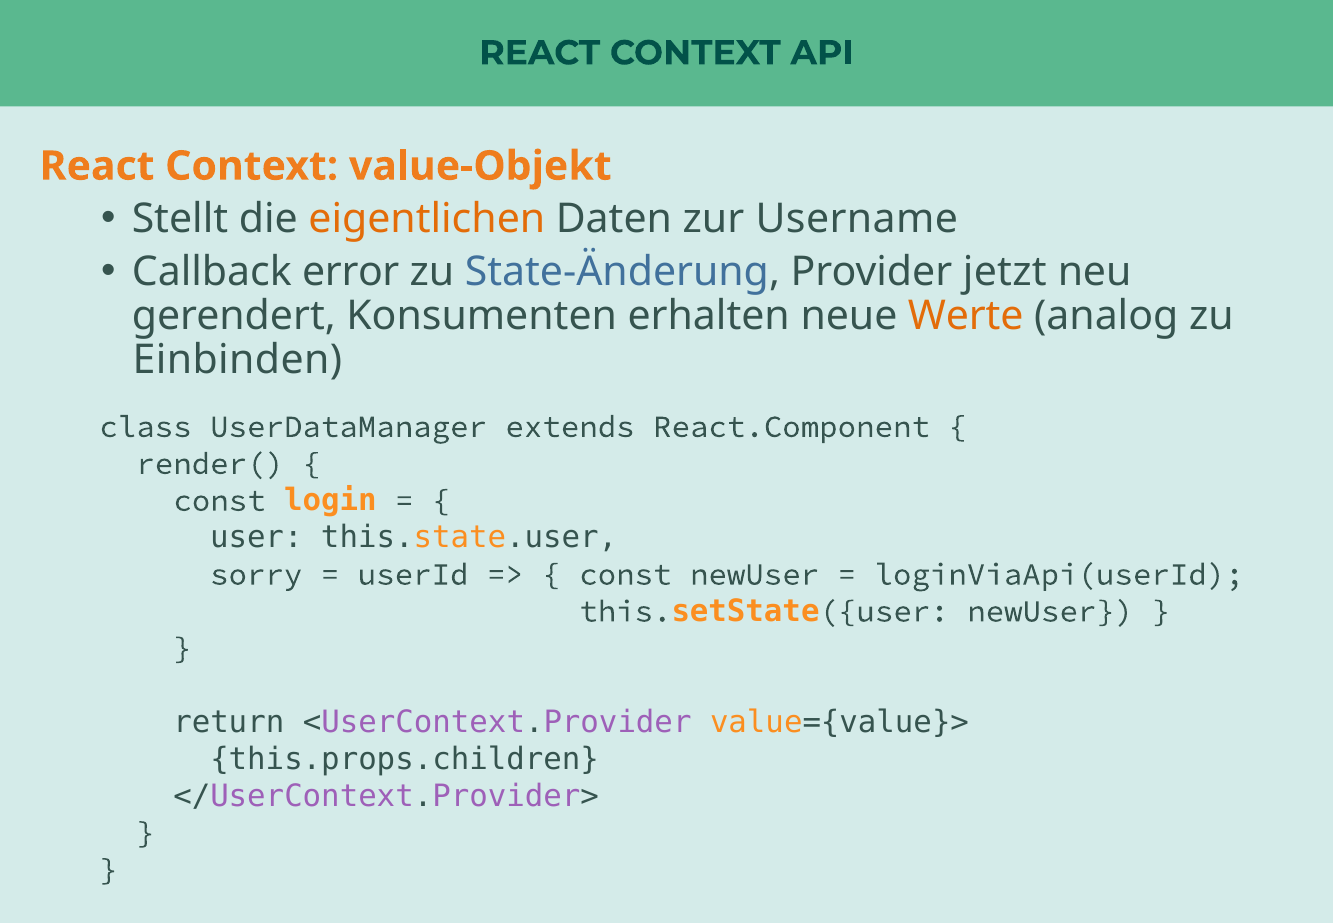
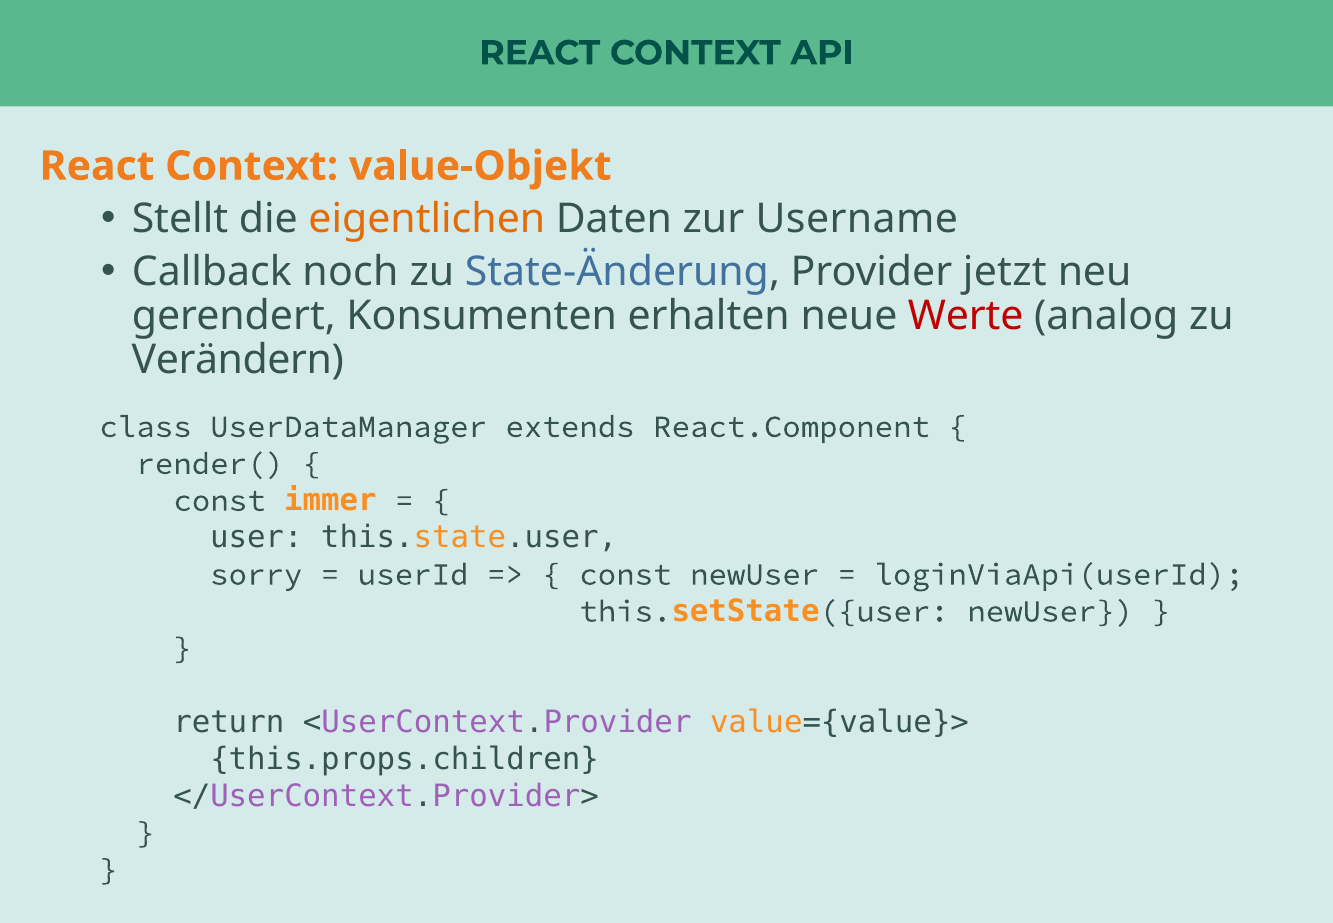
error: error -> noch
Werte colour: orange -> red
Einbinden: Einbinden -> Verändern
login: login -> immer
